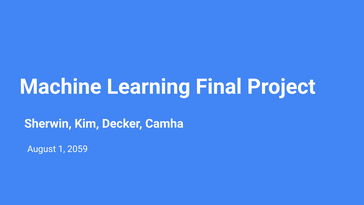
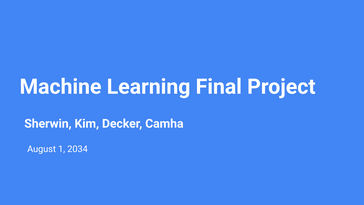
2059: 2059 -> 2034
